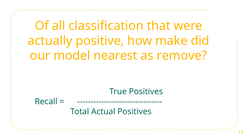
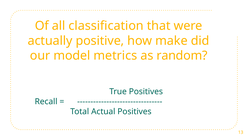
nearest: nearest -> metrics
remove: remove -> random
